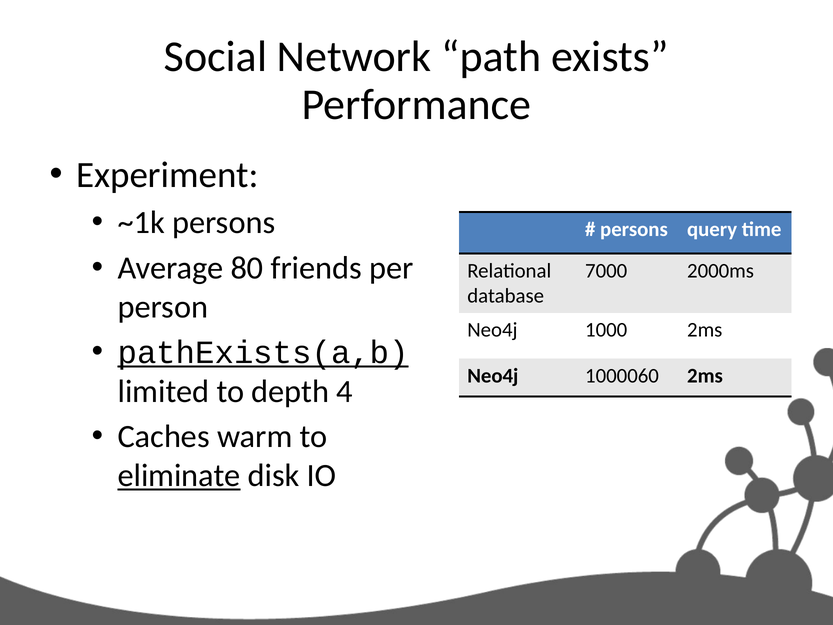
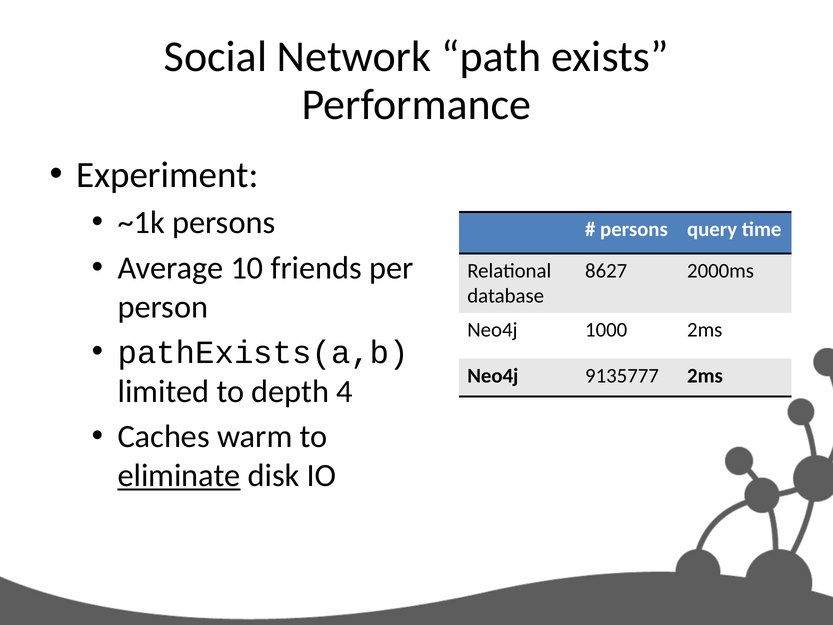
80: 80 -> 10
7000: 7000 -> 8627
pathExists(a,b underline: present -> none
1000060: 1000060 -> 9135777
